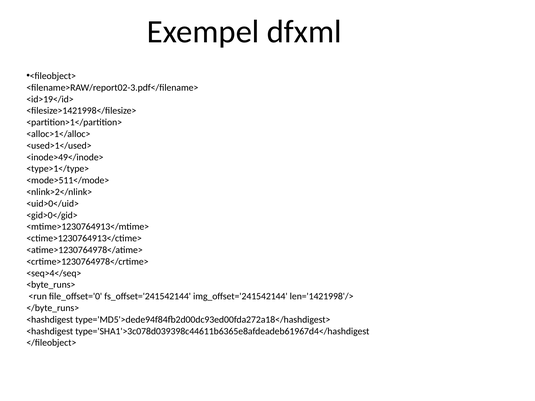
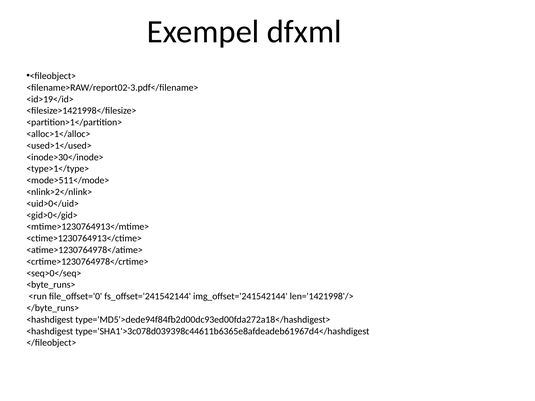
<inode>49</inode>: <inode>49</inode> -> <inode>30</inode>
<seq>4</seq>: <seq>4</seq> -> <seq>0</seq>
